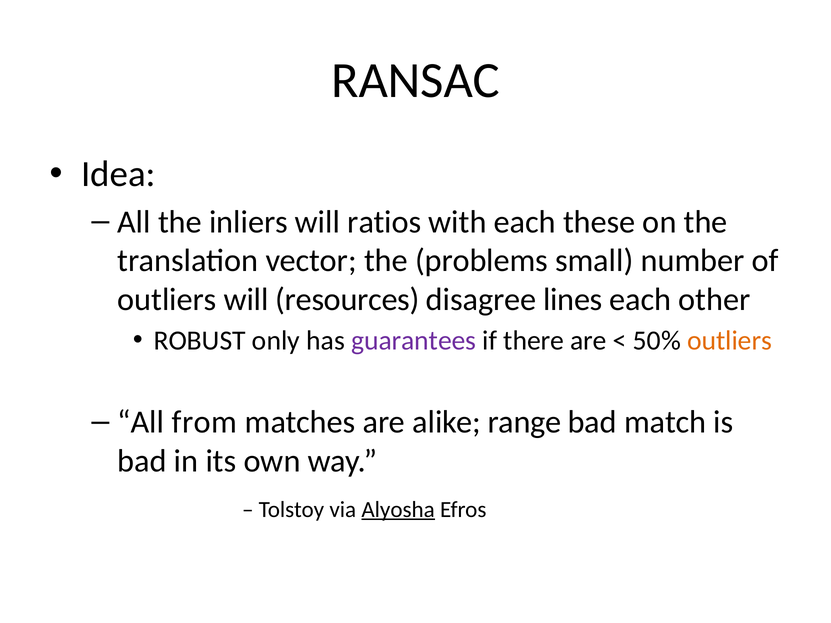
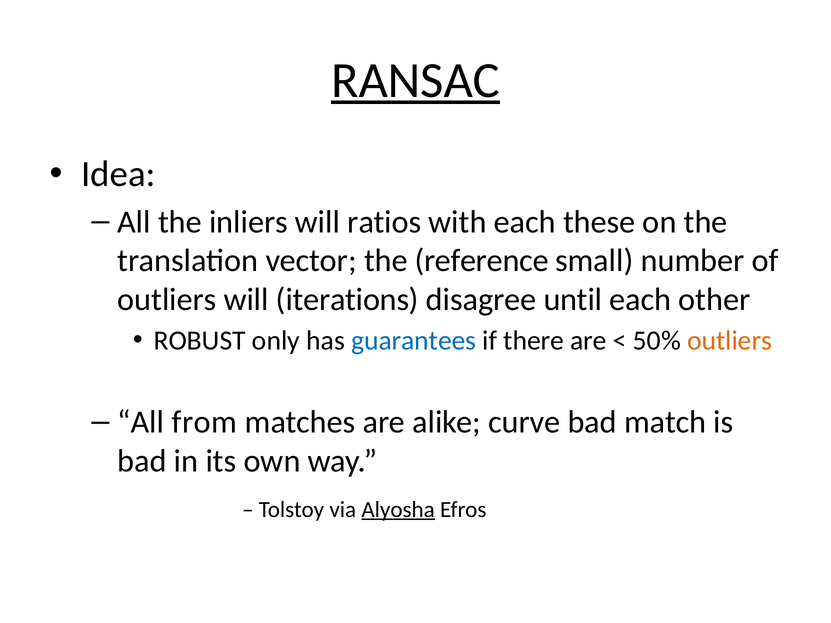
RANSAC underline: none -> present
problems: problems -> reference
resources: resources -> iterations
lines: lines -> until
guarantees colour: purple -> blue
range: range -> curve
